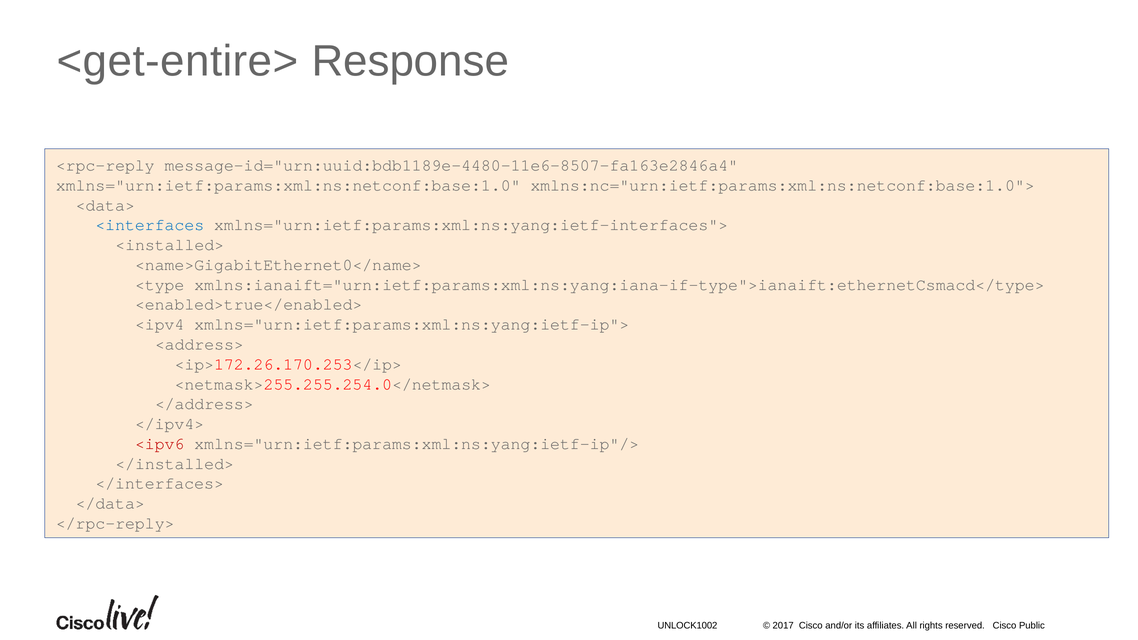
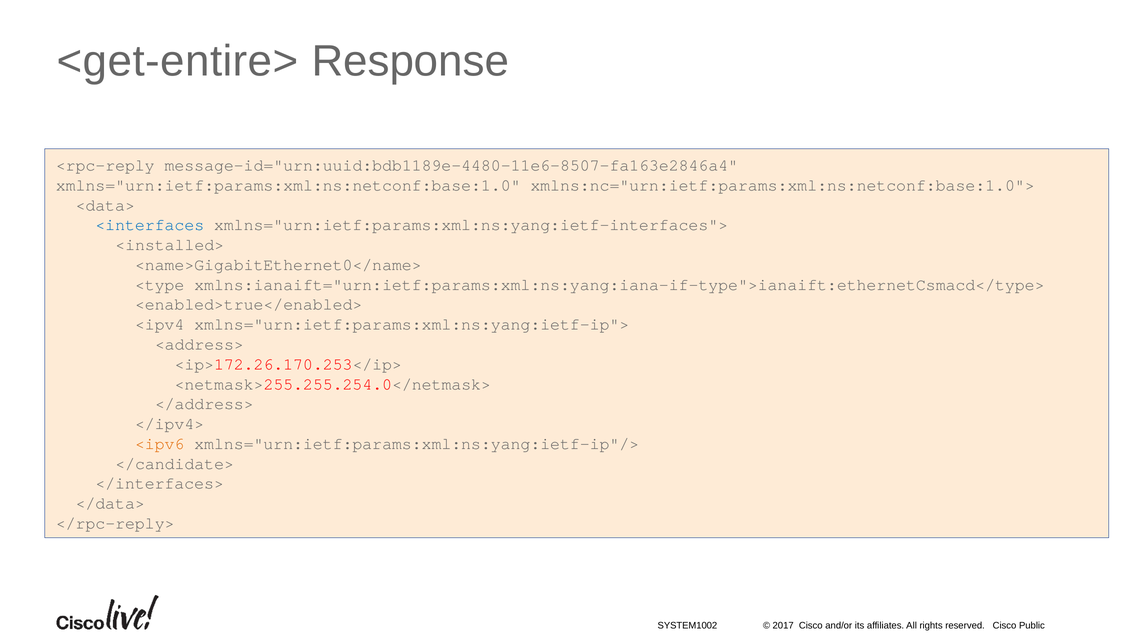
<ipv6 colour: red -> orange
</installed>: </installed> -> </candidate>
UNLOCK1002: UNLOCK1002 -> SYSTEM1002
